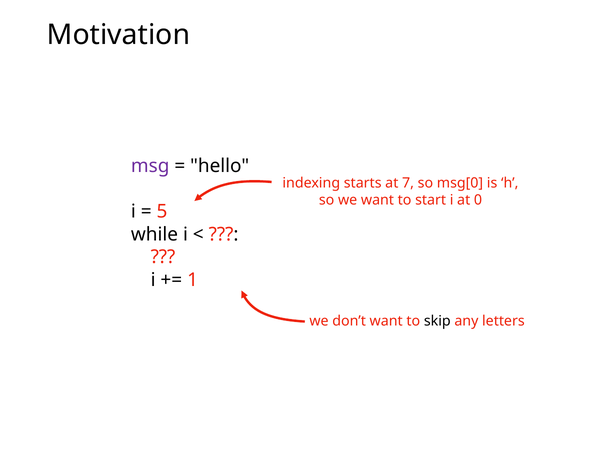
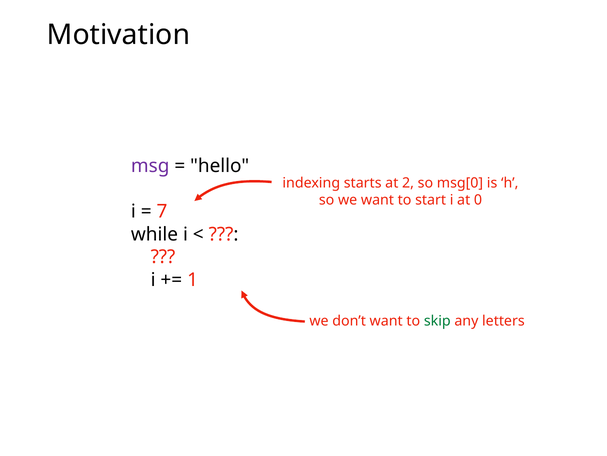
7: 7 -> 2
5: 5 -> 7
skip colour: black -> green
